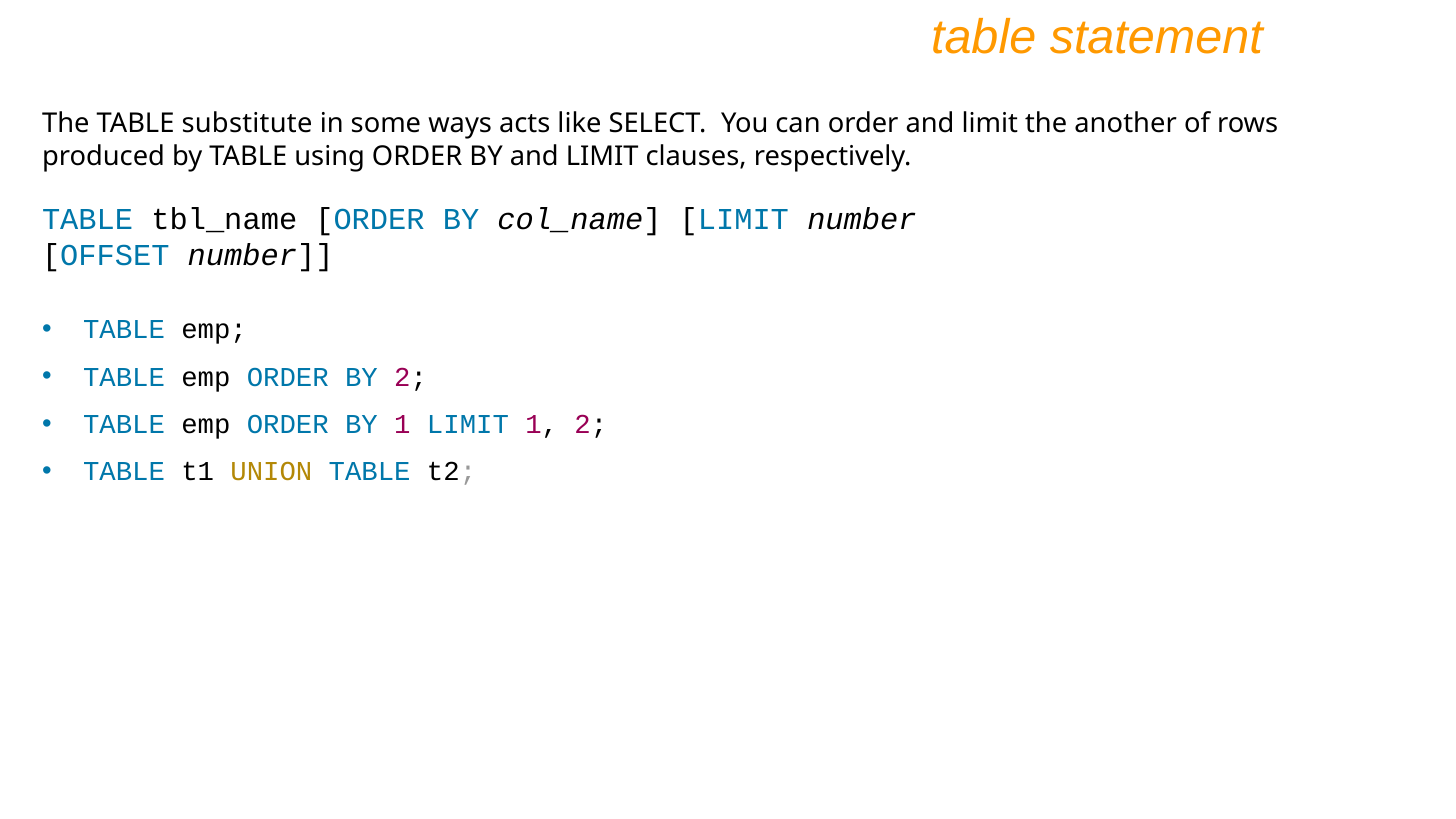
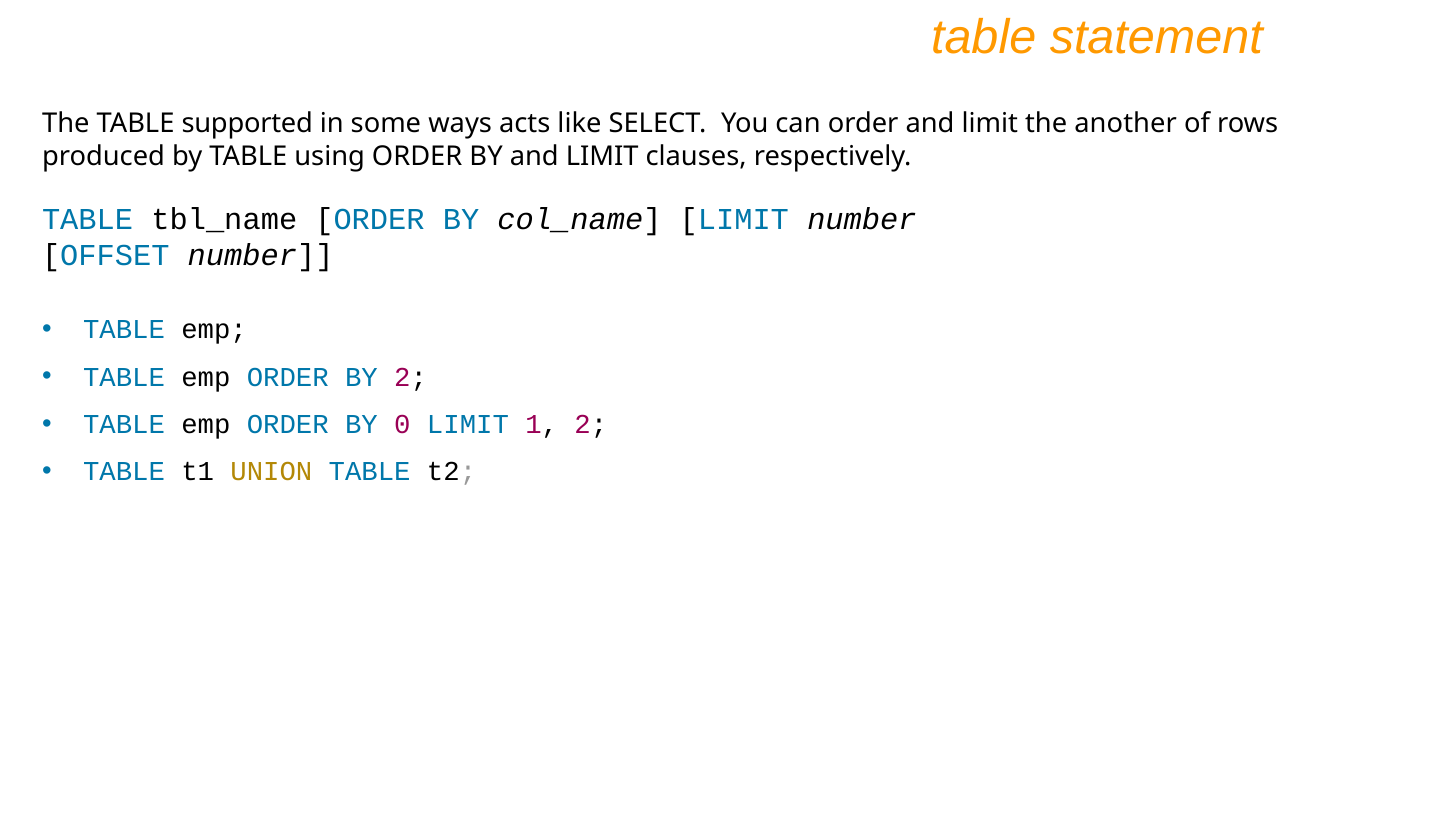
substitute: substitute -> supported
BY 1: 1 -> 0
